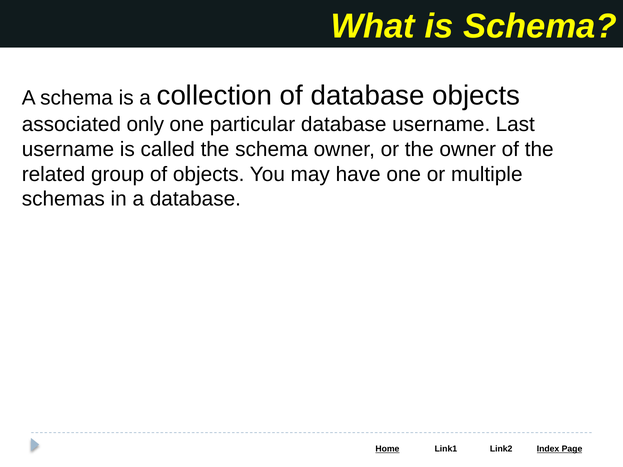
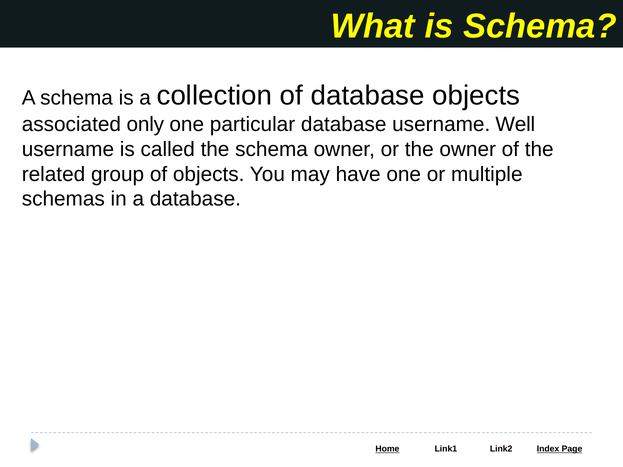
Last: Last -> Well
